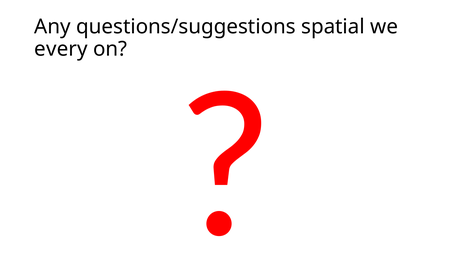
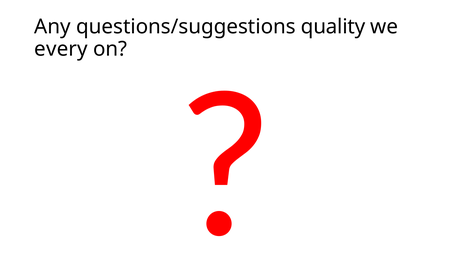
spatial: spatial -> quality
